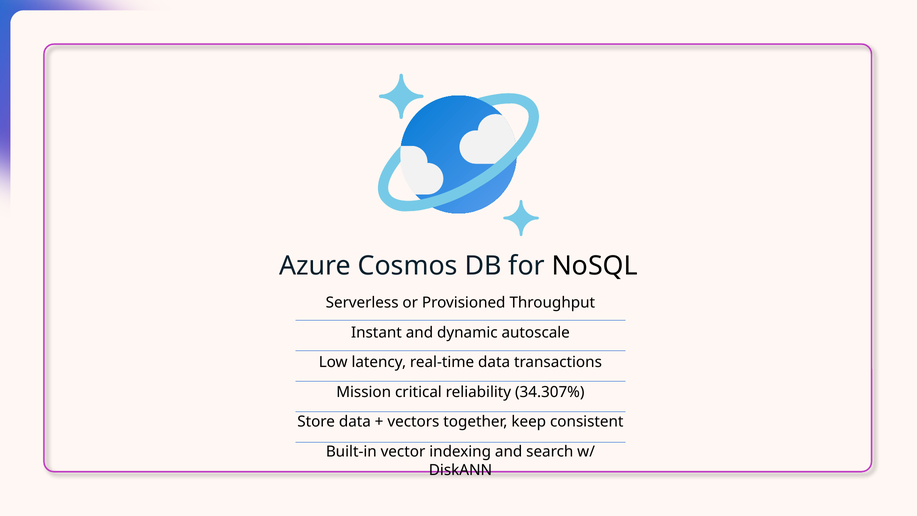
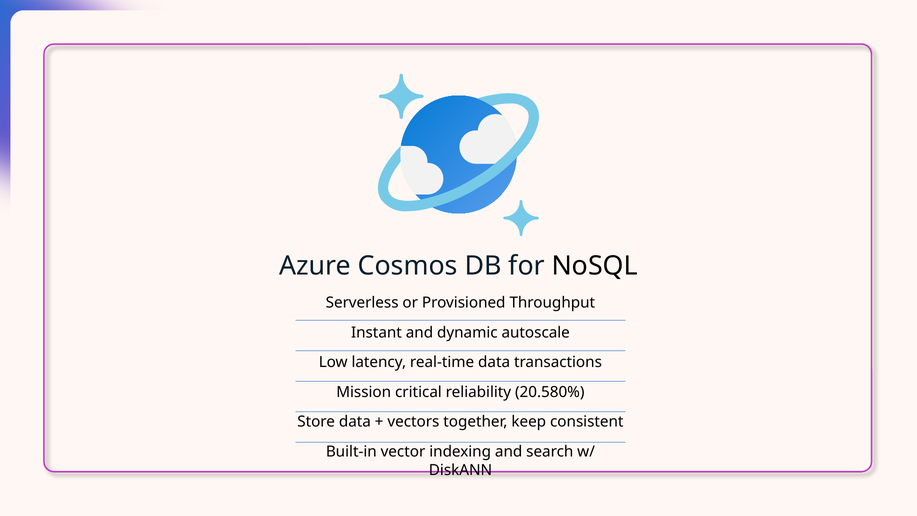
34.307%: 34.307% -> 20.580%
